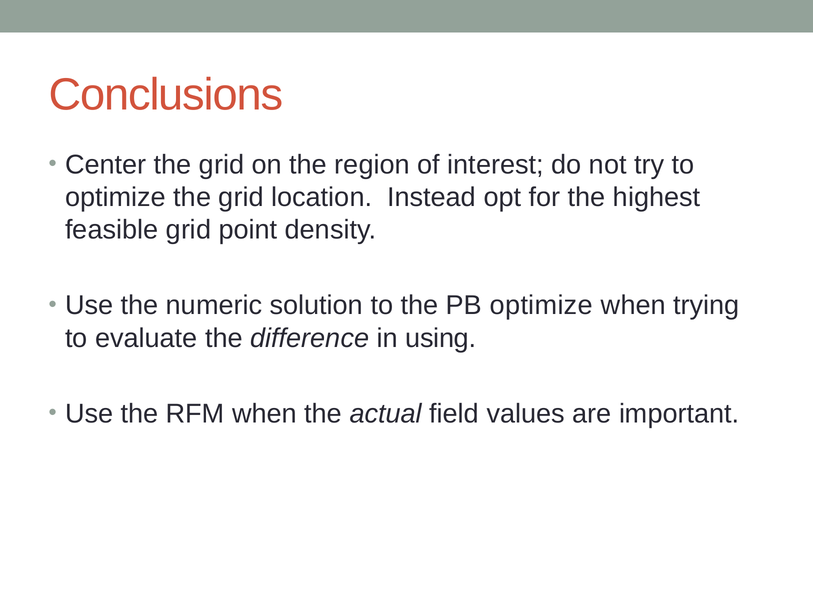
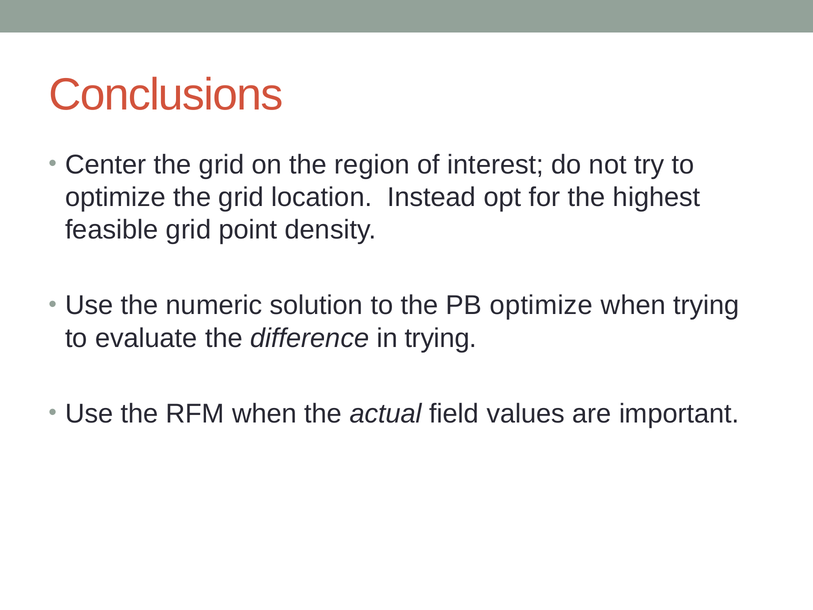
in using: using -> trying
